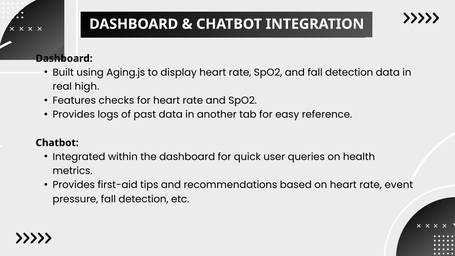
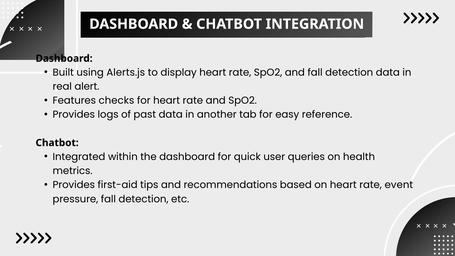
Aging.js: Aging.js -> Alerts.js
high: high -> alert
